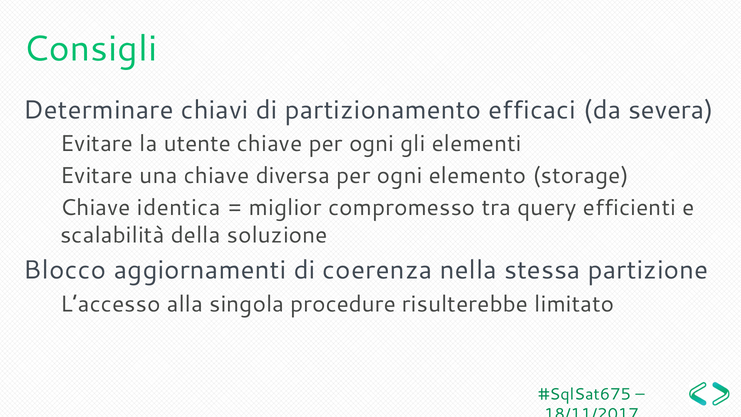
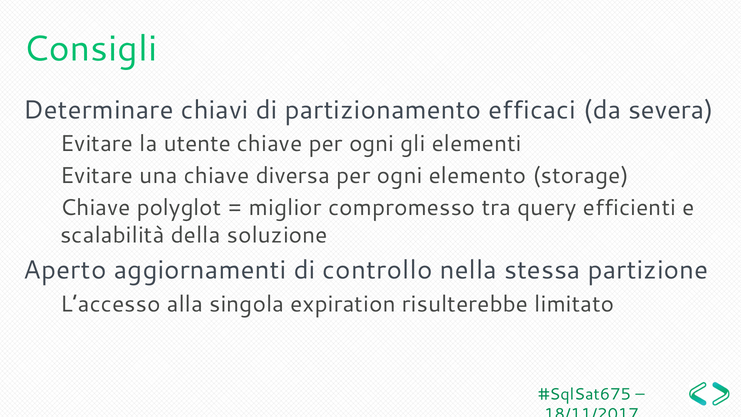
identica: identica -> polyglot
Blocco: Blocco -> Aperto
coerenza: coerenza -> controllo
procedure: procedure -> expiration
